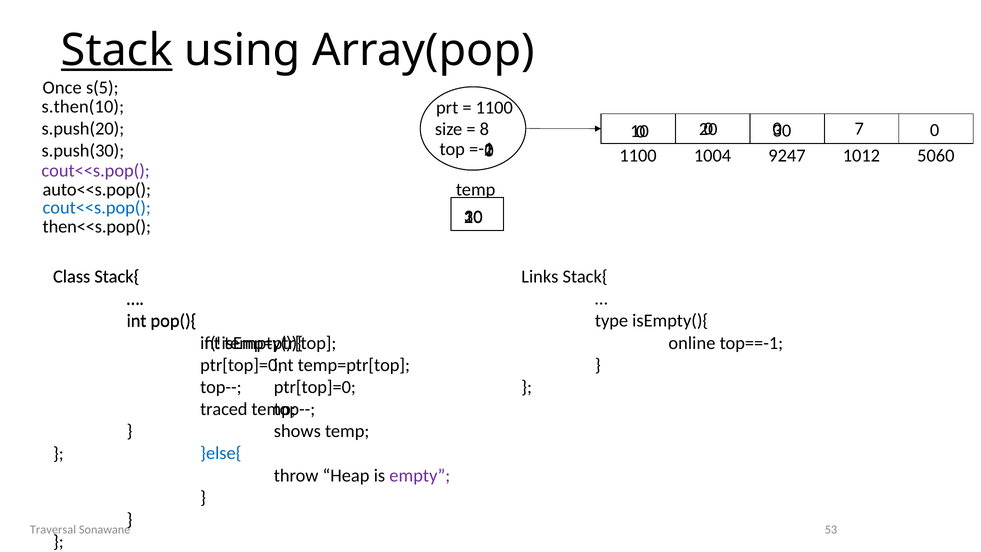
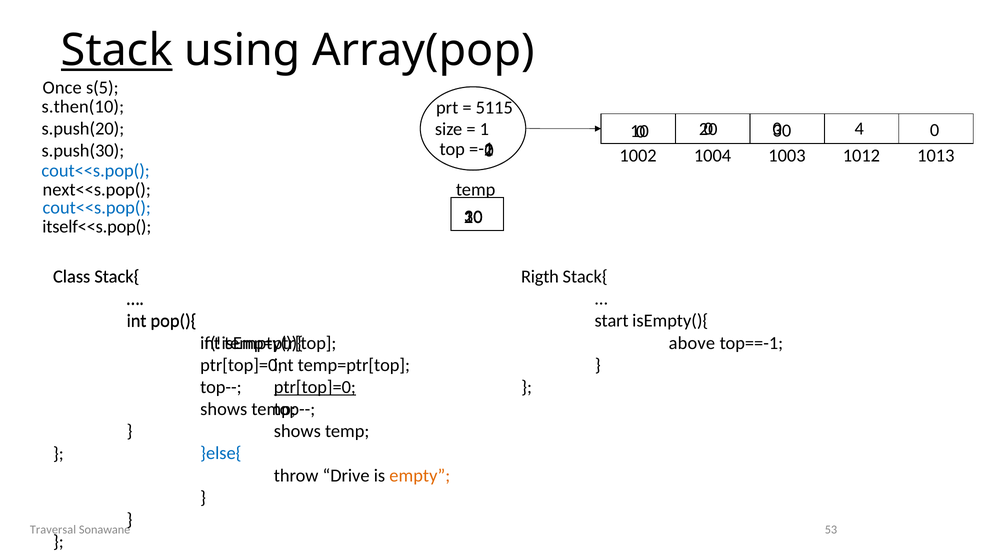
1100 at (494, 107): 1100 -> 5115
8 at (484, 129): 8 -> 1
7: 7 -> 4
s.push(30 1100: 1100 -> 1002
9247: 9247 -> 1003
5060: 5060 -> 1013
cout<<s.pop( at (96, 170) colour: purple -> blue
auto<<s.pop(: auto<<s.pop( -> next<<s.pop(
then<<s.pop(: then<<s.pop( -> itself<<s.pop(
Links: Links -> Rigth
type: type -> start
online: online -> above
ptr[top]=0 at (315, 387) underline: none -> present
traced at (224, 409): traced -> shows
Heap: Heap -> Drive
empty colour: purple -> orange
